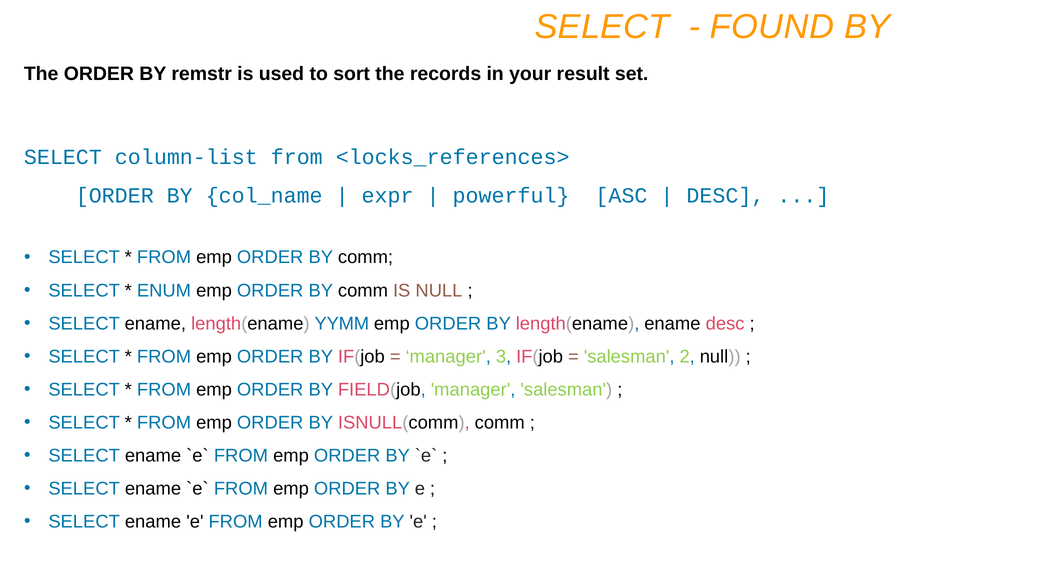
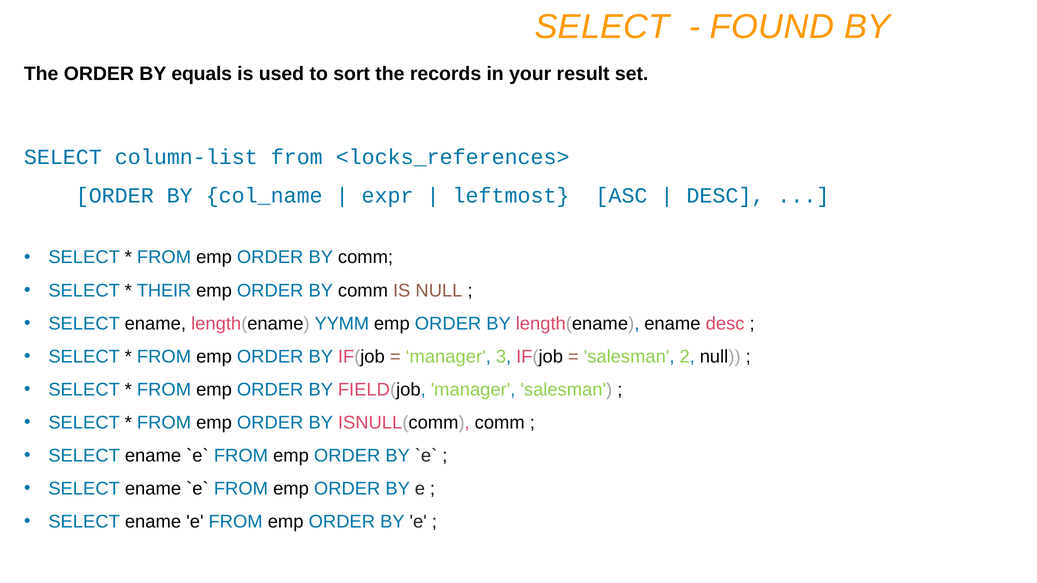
remstr: remstr -> equals
powerful: powerful -> leftmost
ENUM: ENUM -> THEIR
